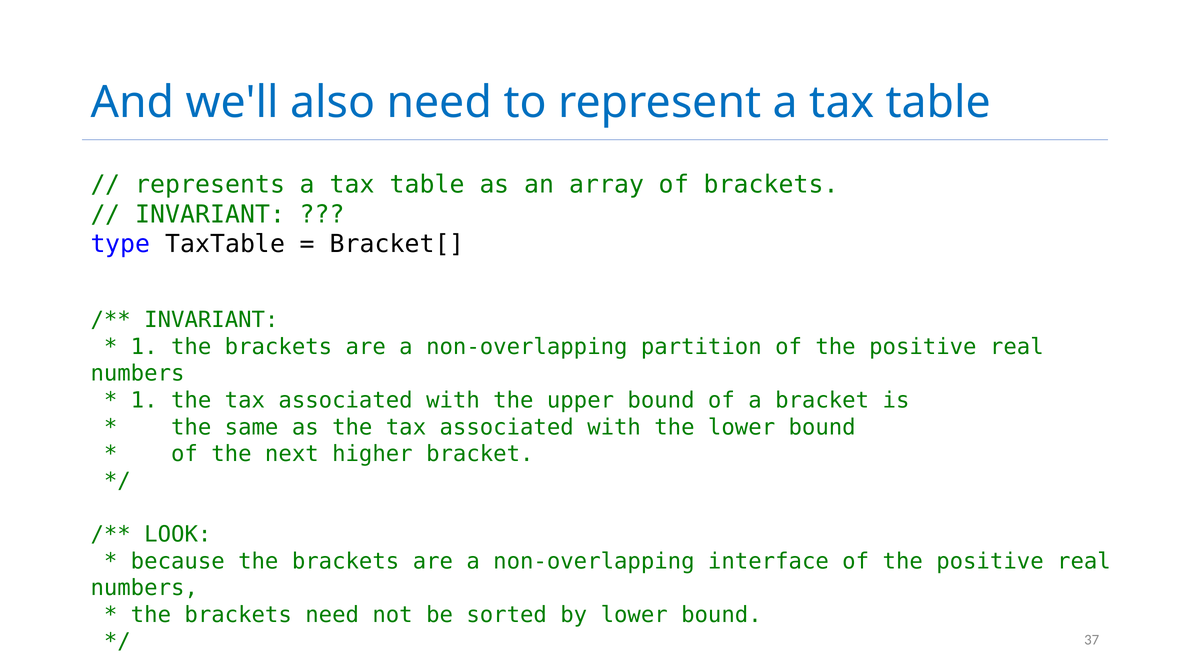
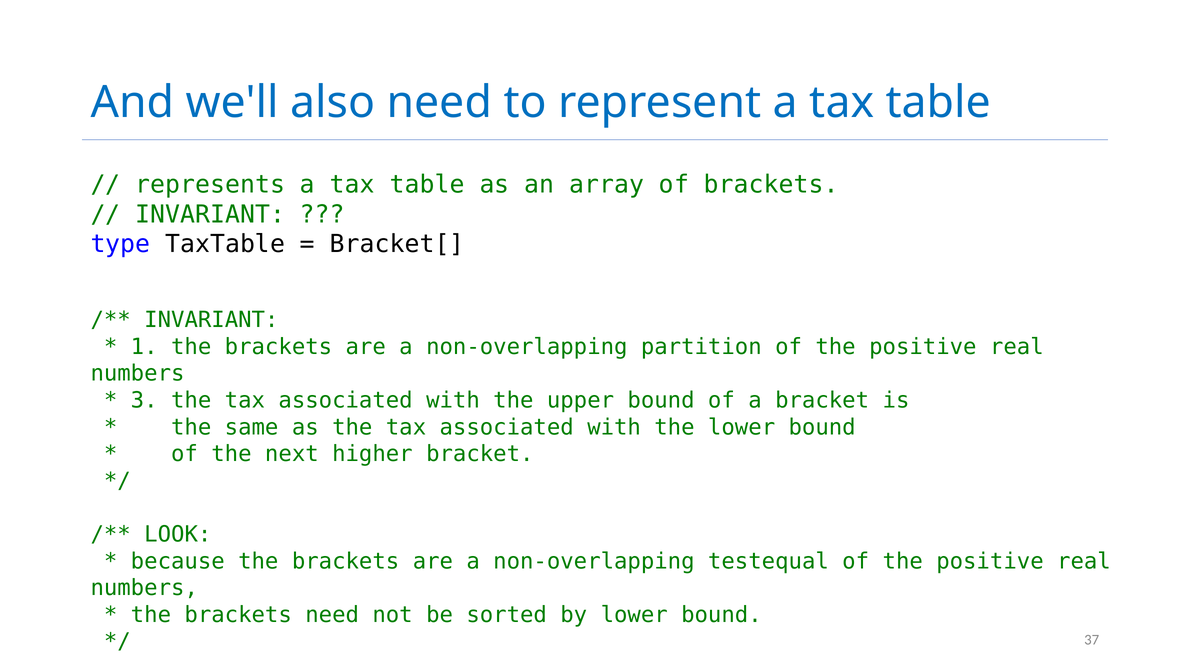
1 at (144, 400): 1 -> 3
interface: interface -> testequal
